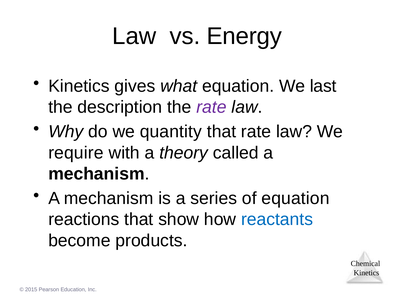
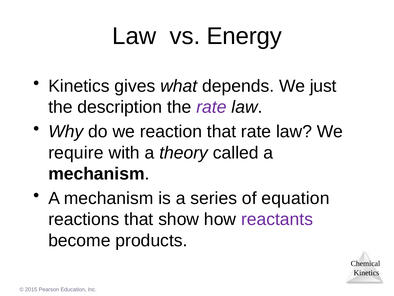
what equation: equation -> depends
last: last -> just
quantity: quantity -> reaction
reactants colour: blue -> purple
